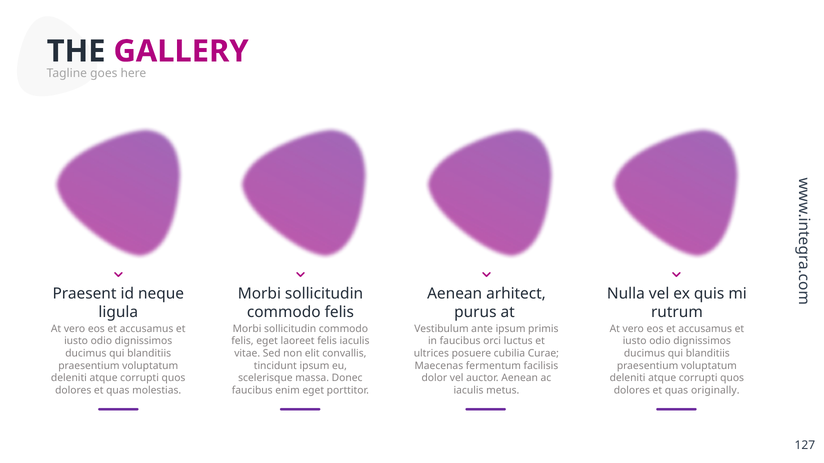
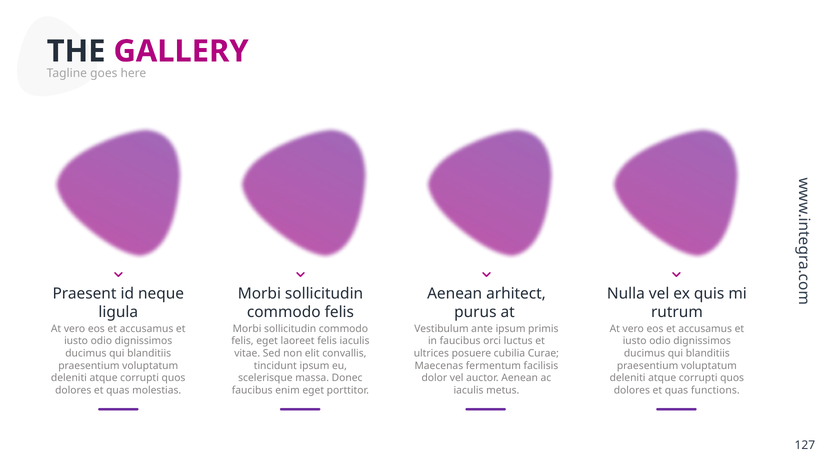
originally: originally -> functions
